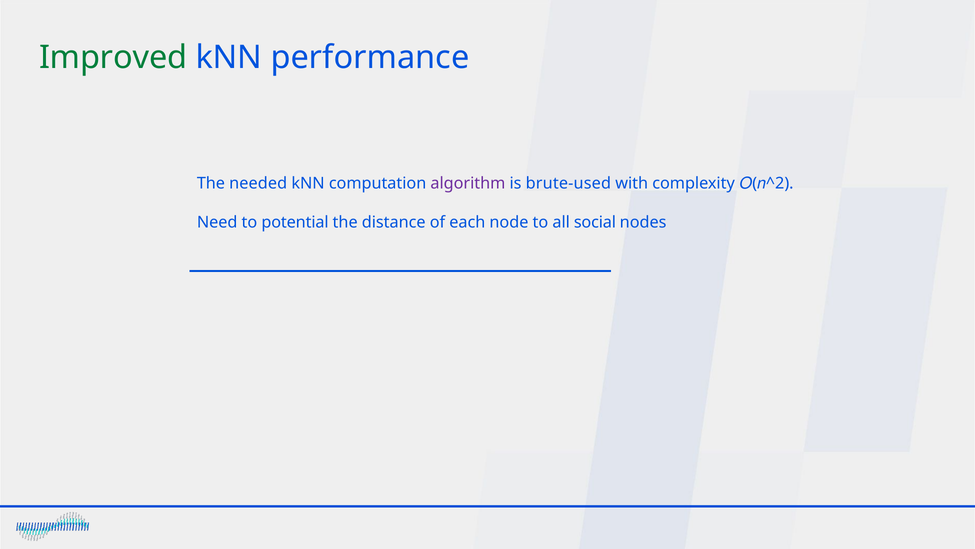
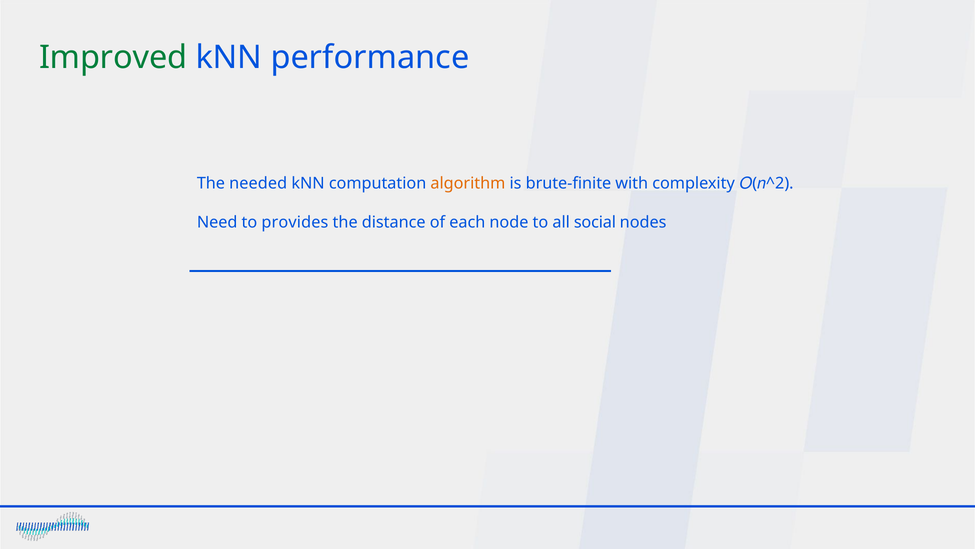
algorithm colour: purple -> orange
brute-used: brute-used -> brute-finite
potential: potential -> provides
